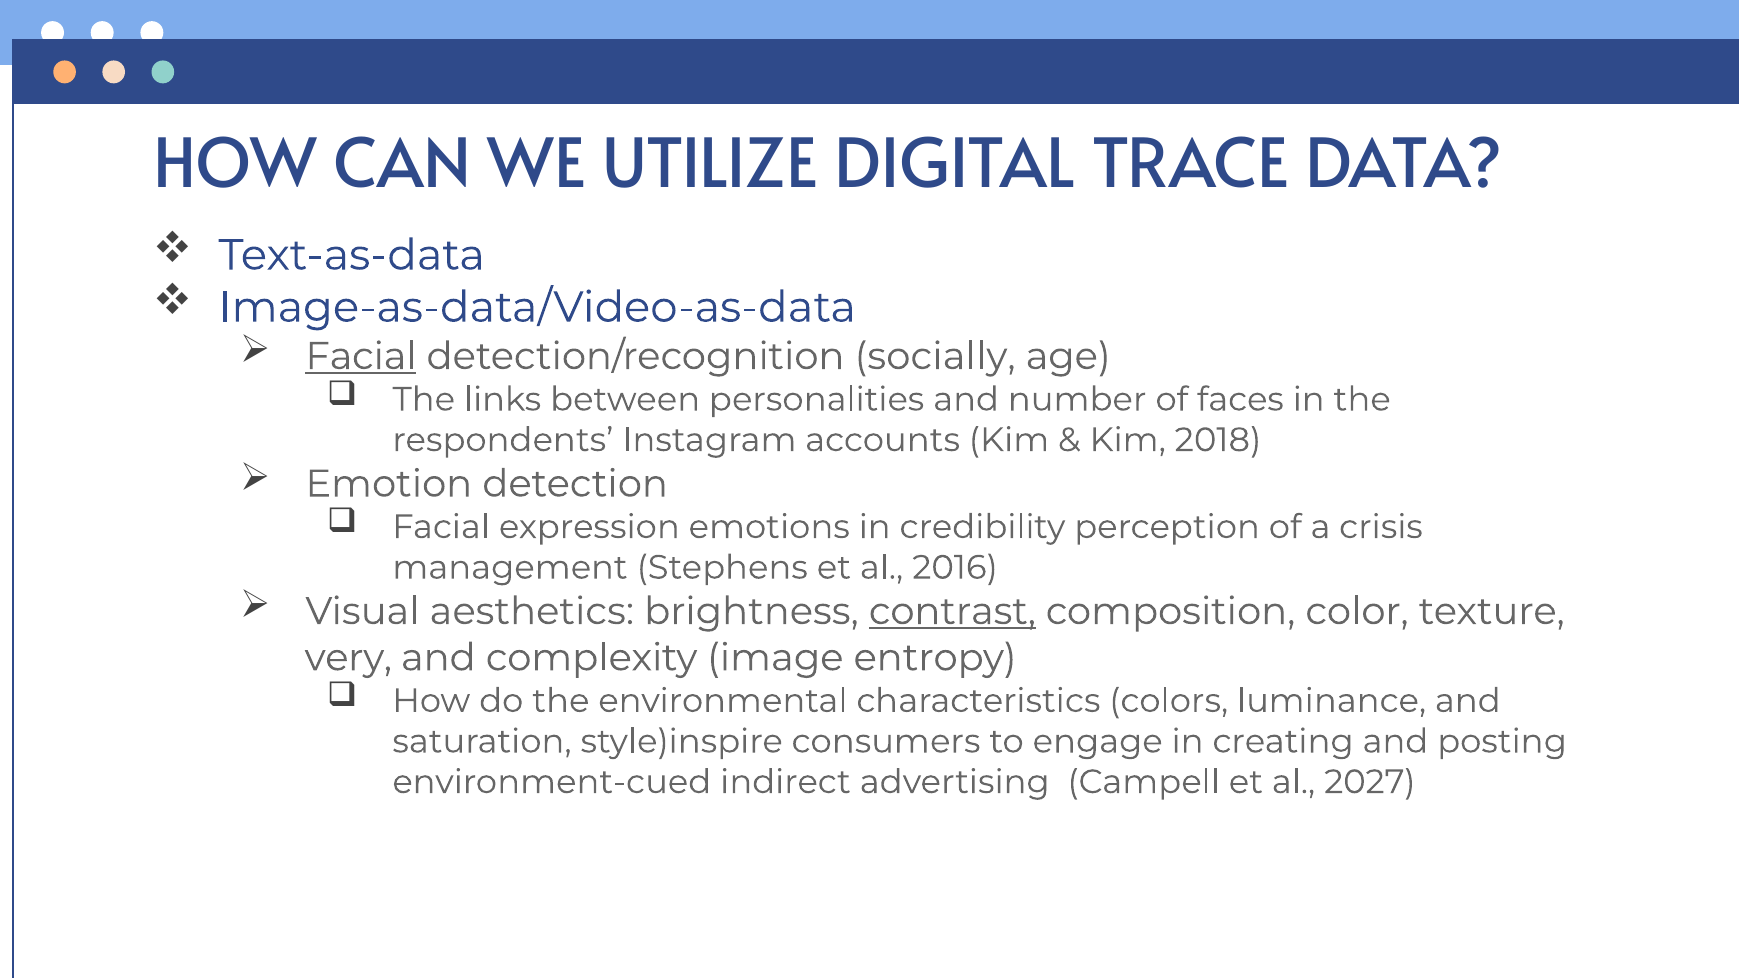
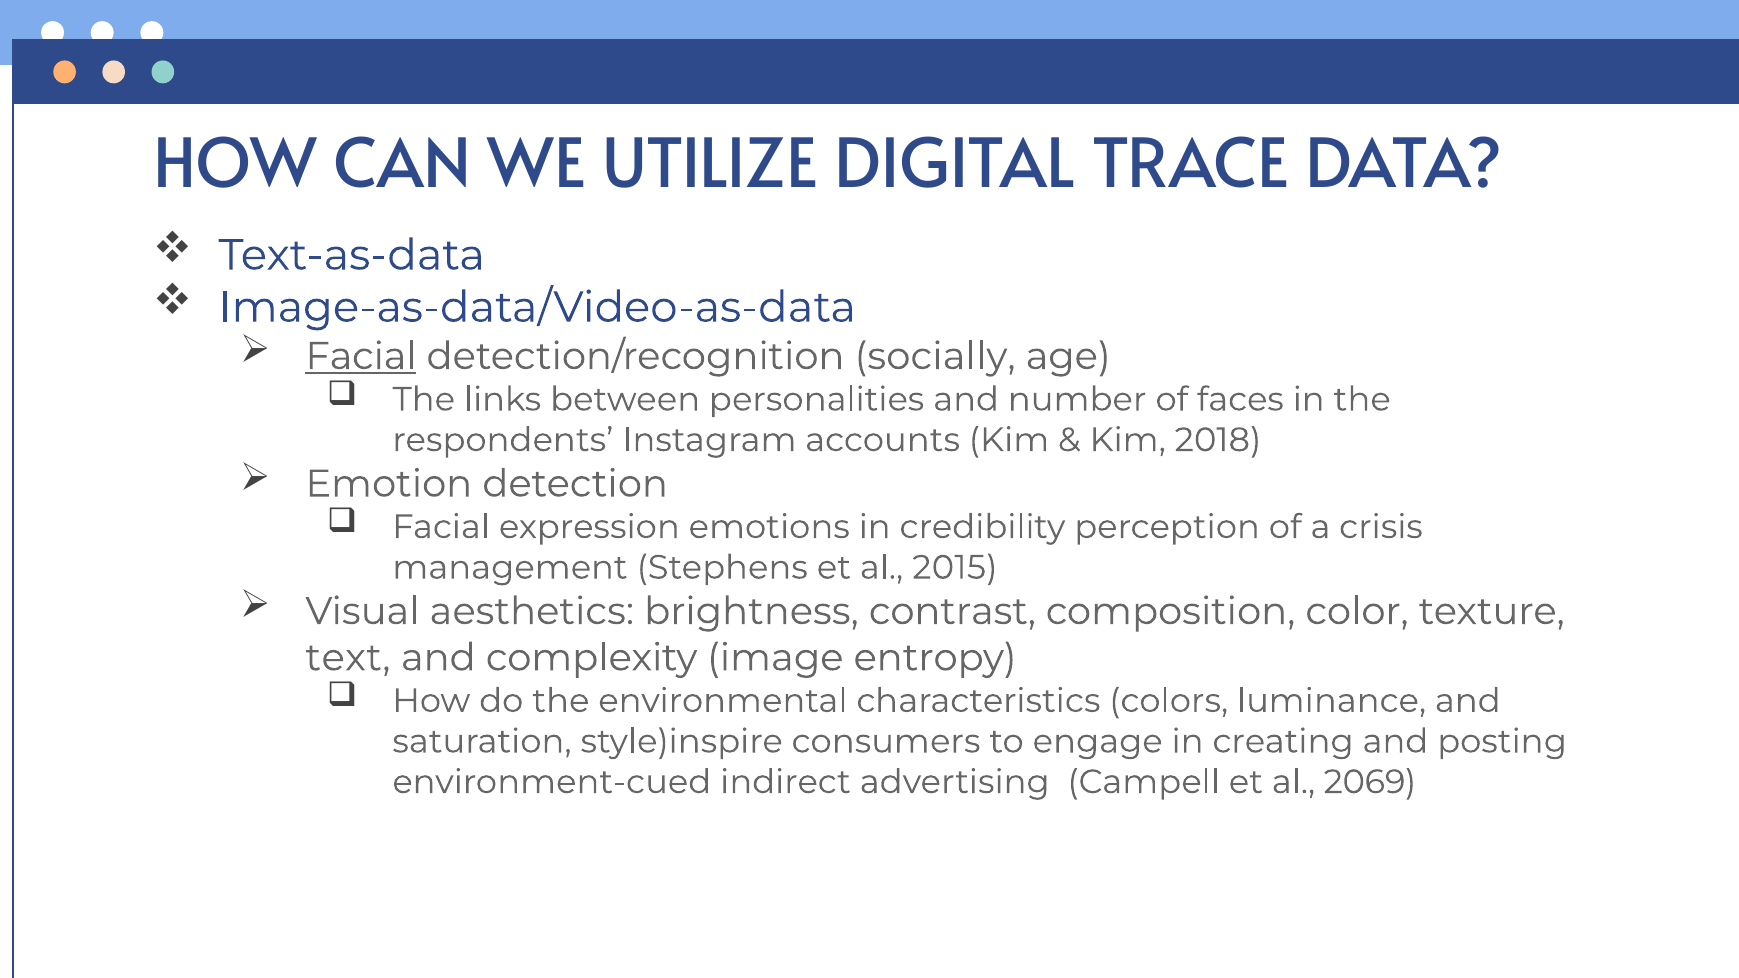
2016: 2016 -> 2015
contrast underline: present -> none
very: very -> text
2027: 2027 -> 2069
